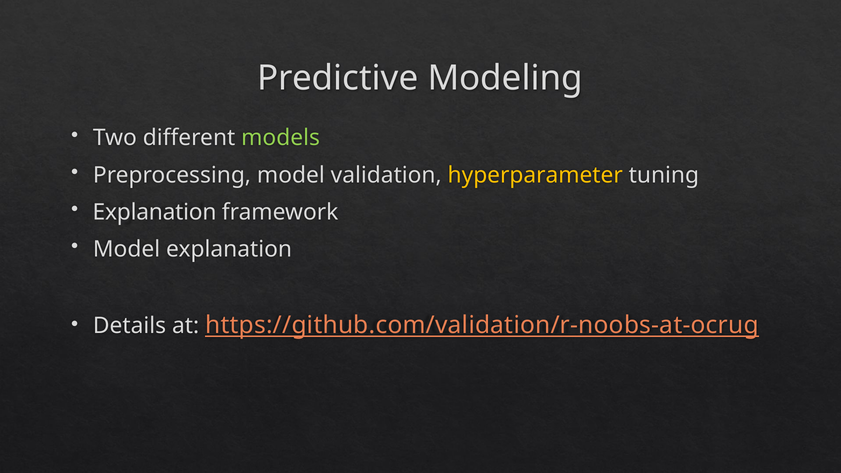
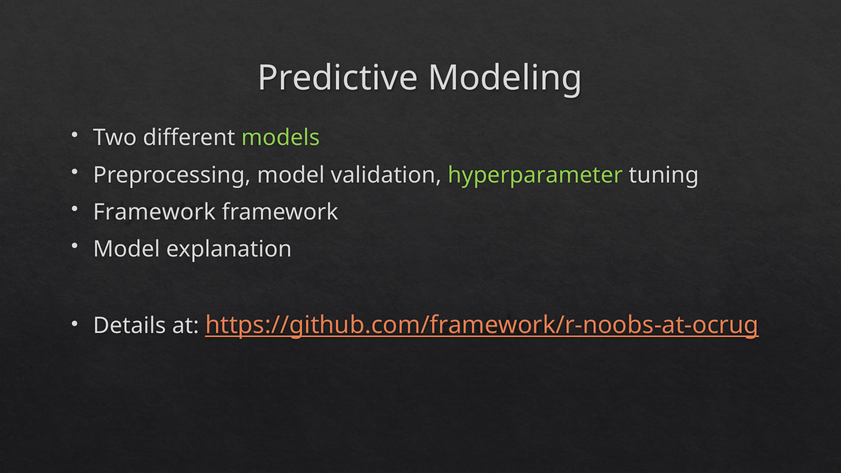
hyperparameter colour: yellow -> light green
Explanation at (155, 212): Explanation -> Framework
https://github.com/validation/r-noobs-at-ocrug: https://github.com/validation/r-noobs-at-ocrug -> https://github.com/framework/r-noobs-at-ocrug
